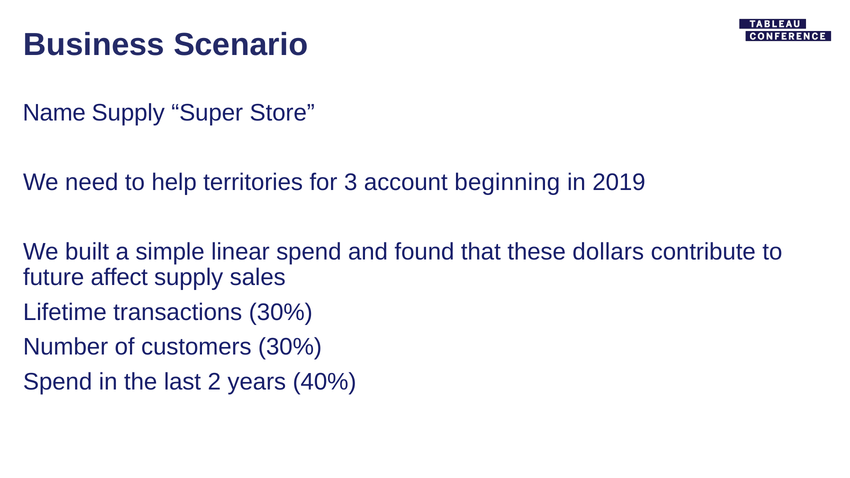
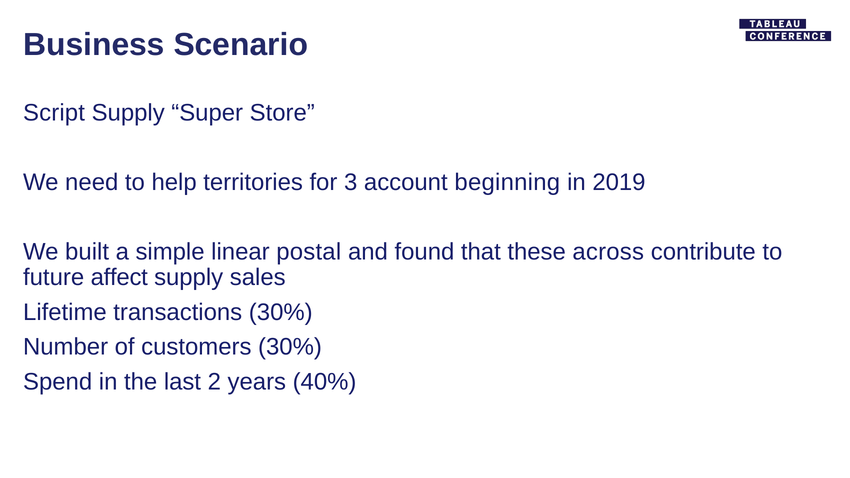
Name: Name -> Script
linear spend: spend -> postal
dollars: dollars -> across
